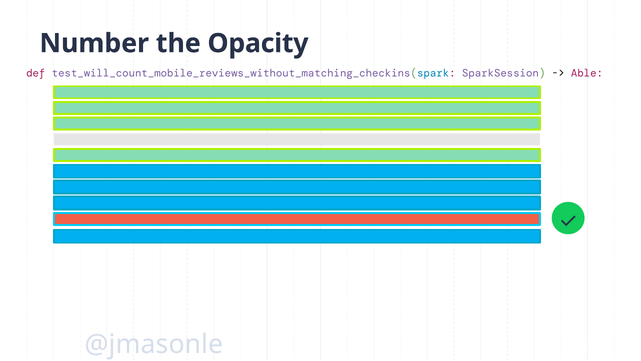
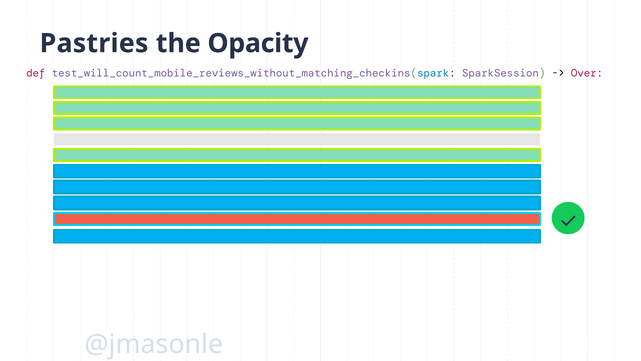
Number: Number -> Pastries
Able: Able -> Over
